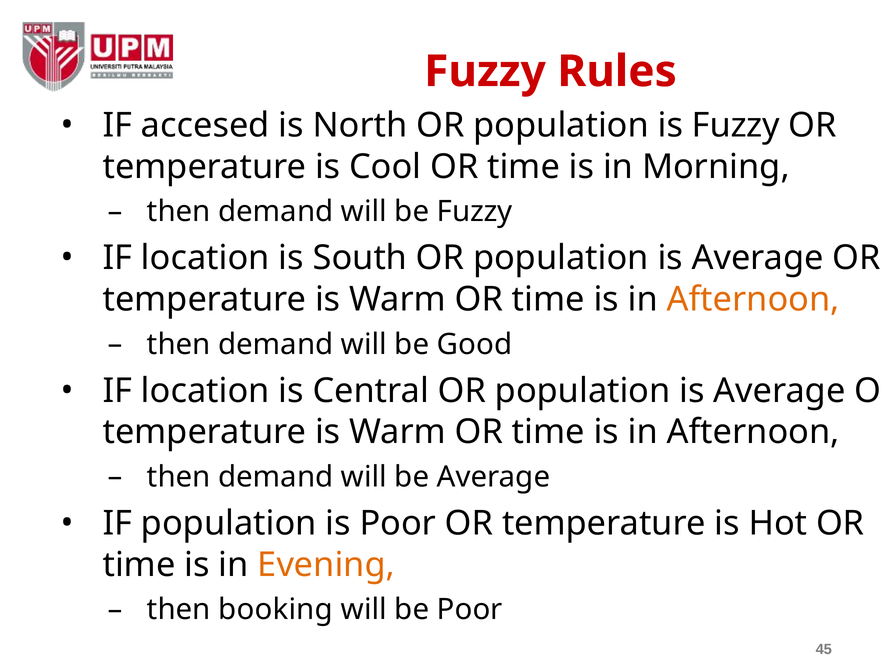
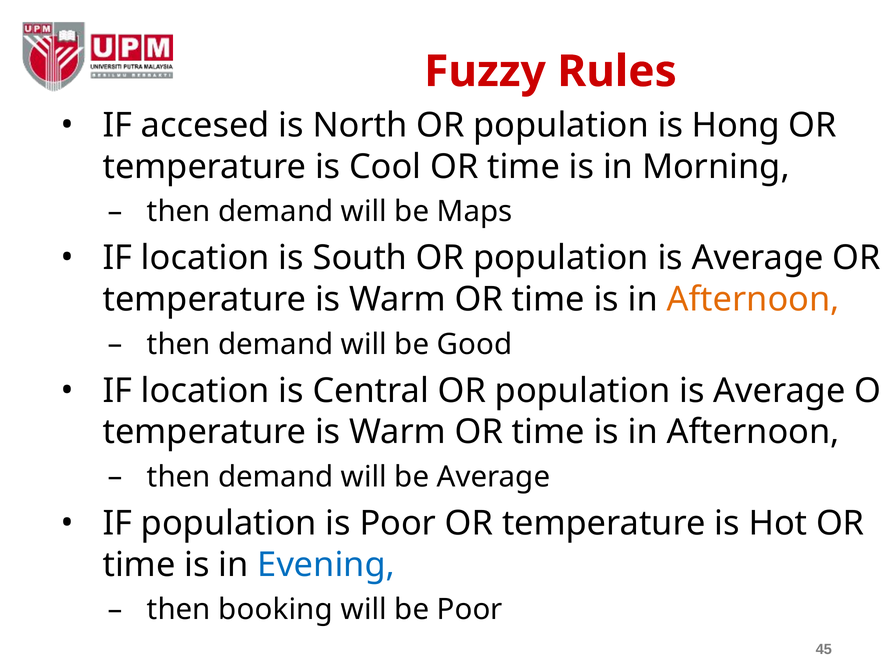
is Fuzzy: Fuzzy -> Hong
be Fuzzy: Fuzzy -> Maps
Evening colour: orange -> blue
